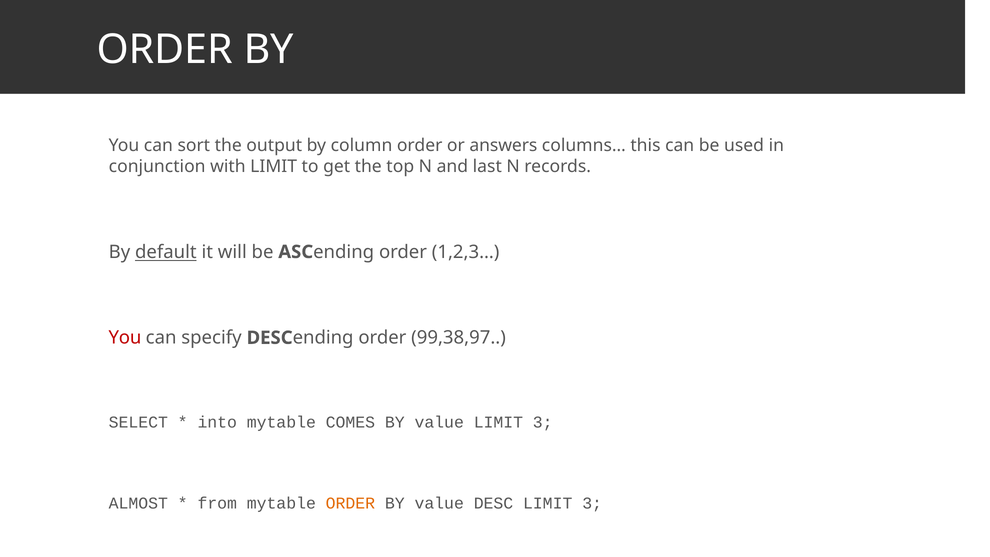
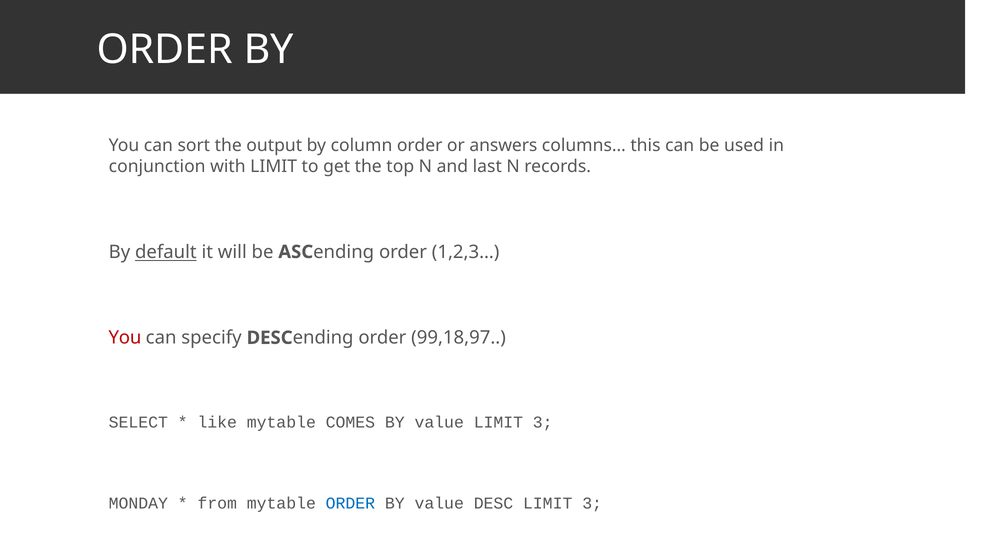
99,38,97: 99,38,97 -> 99,18,97
into: into -> like
ALMOST: ALMOST -> MONDAY
ORDER at (350, 503) colour: orange -> blue
